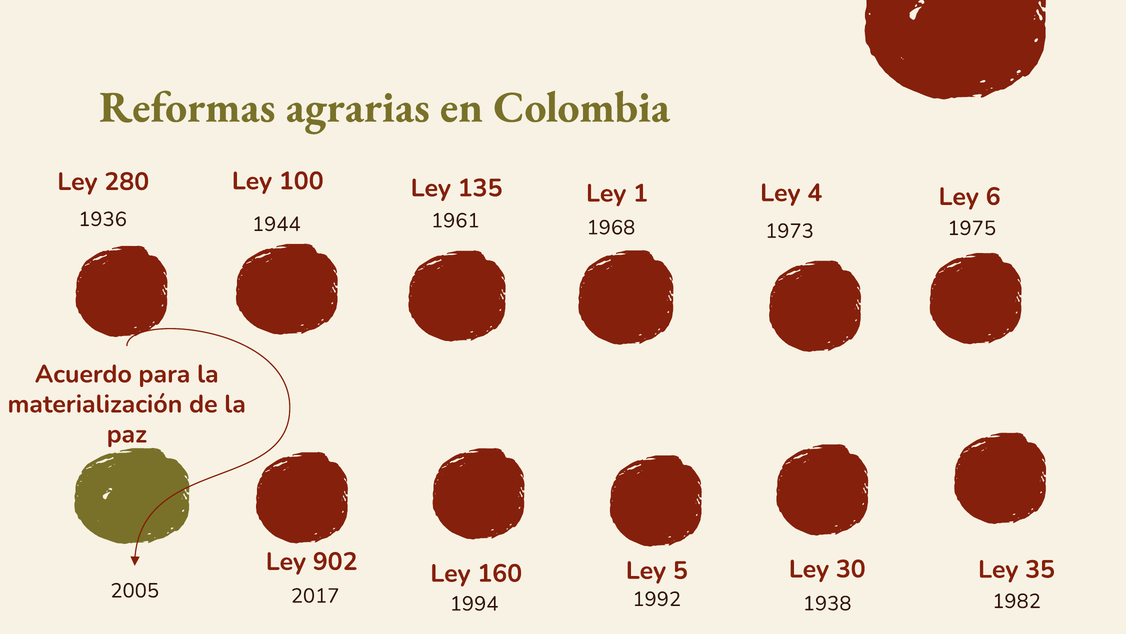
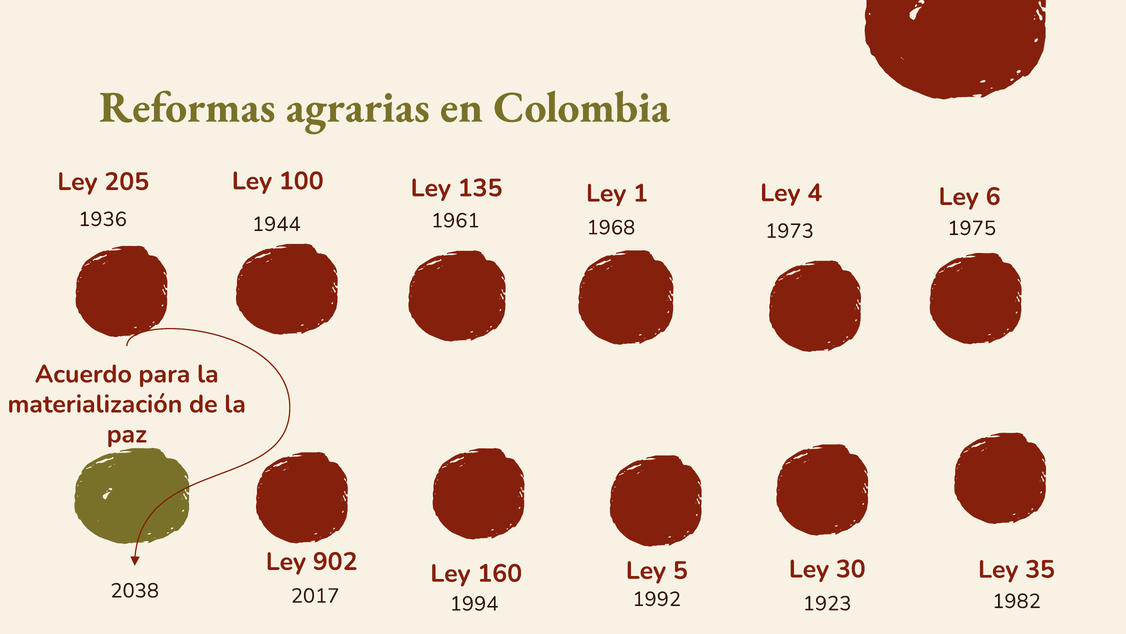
280: 280 -> 205
2005: 2005 -> 2038
1938: 1938 -> 1923
